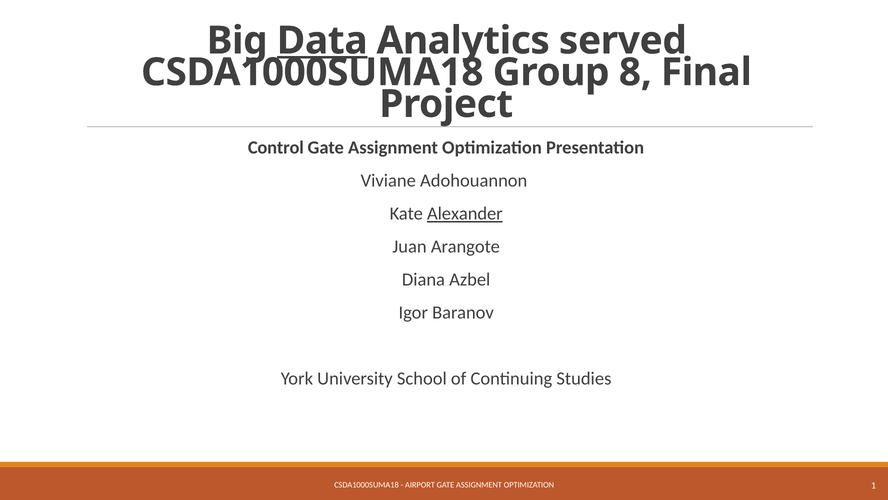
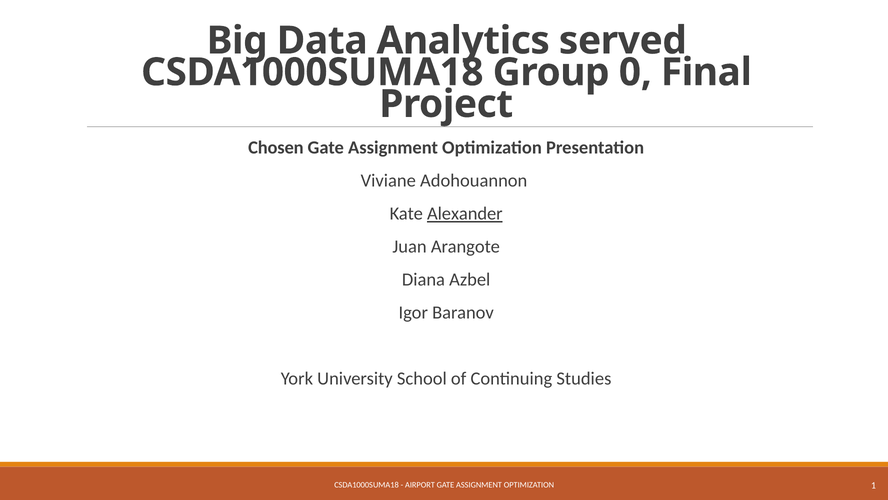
Data underline: present -> none
8: 8 -> 0
Control: Control -> Chosen
